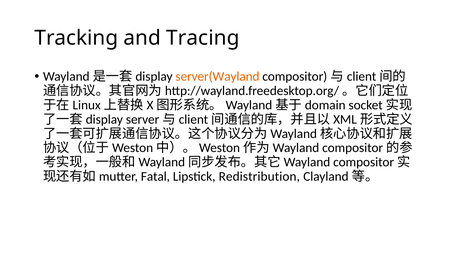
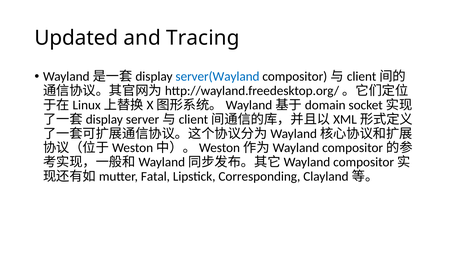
Tracking: Tracking -> Updated
server(Wayland colour: orange -> blue
Redistribution: Redistribution -> Corresponding
